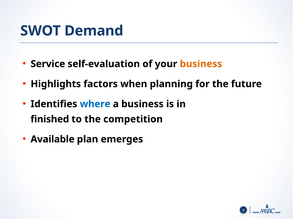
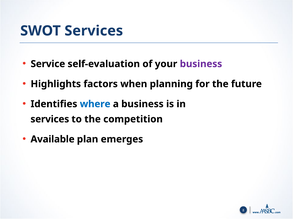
SWOT Demand: Demand -> Services
business at (201, 64) colour: orange -> purple
finished at (50, 120): finished -> services
